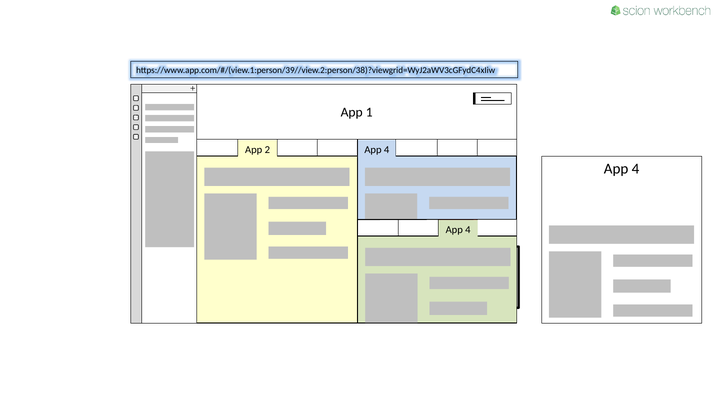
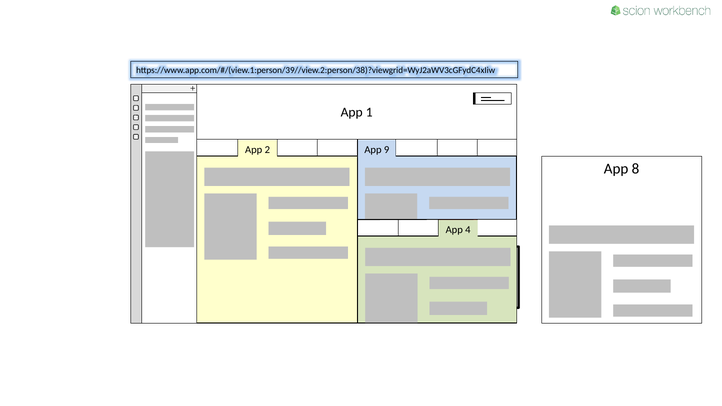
4 at (387, 150): 4 -> 9
4 at (636, 169): 4 -> 8
